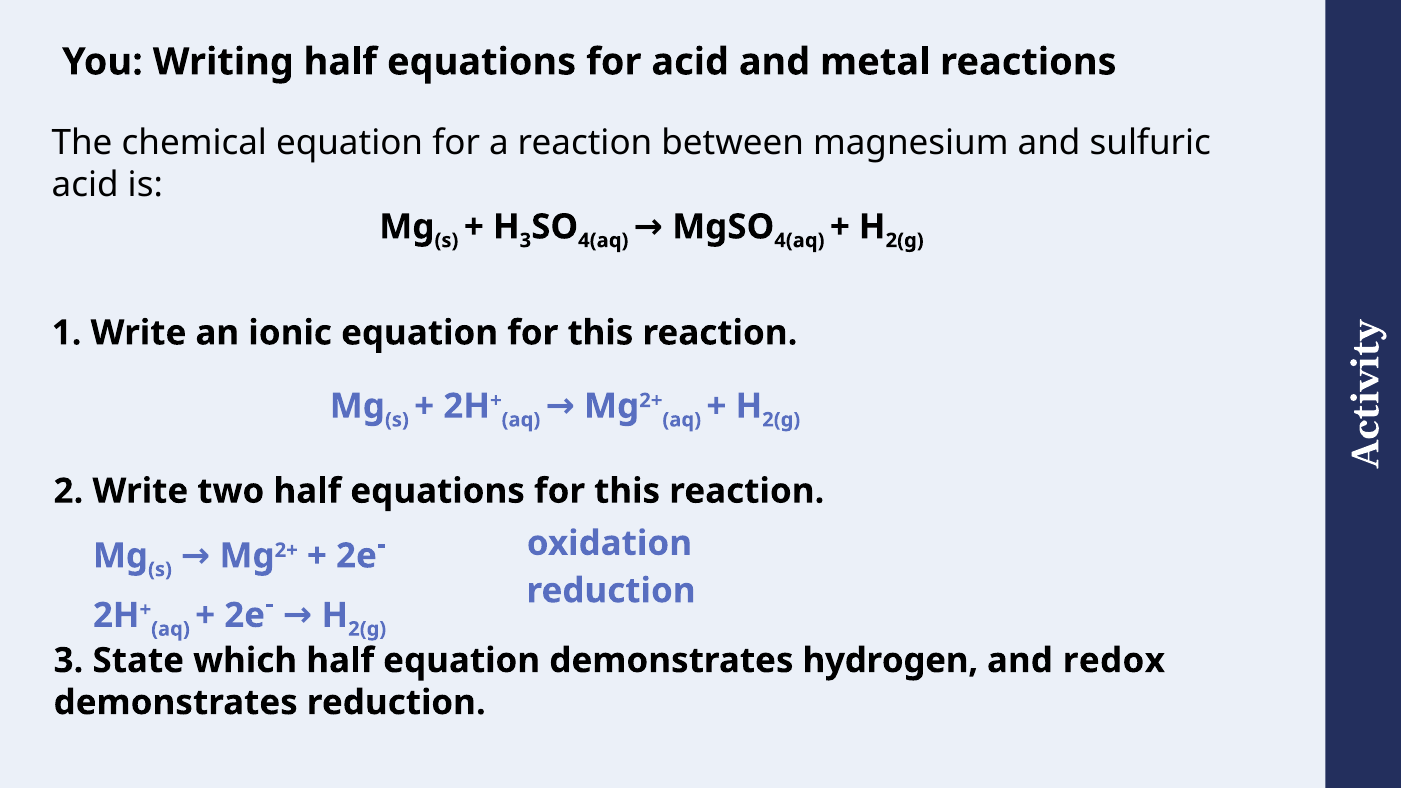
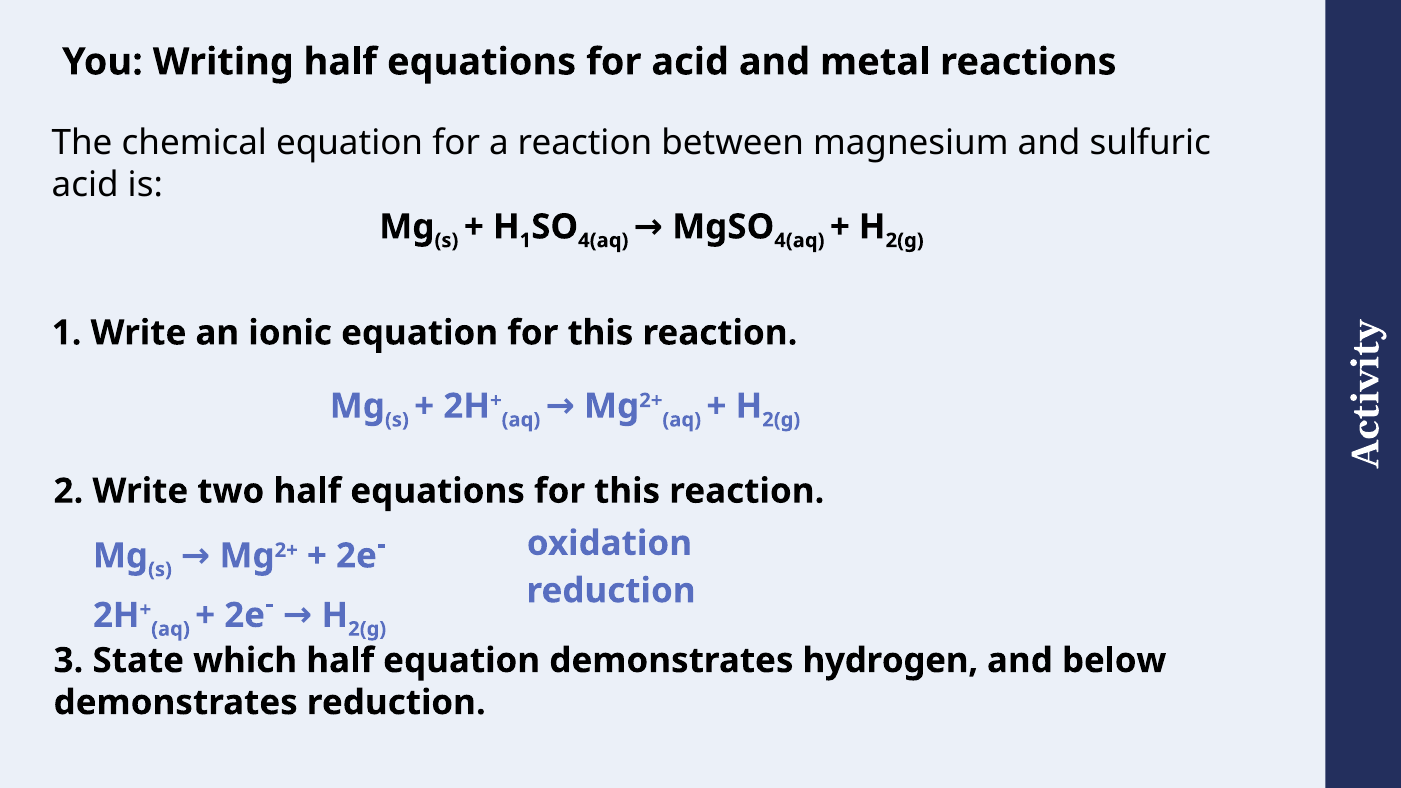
3 at (525, 241): 3 -> 1
redox: redox -> below
